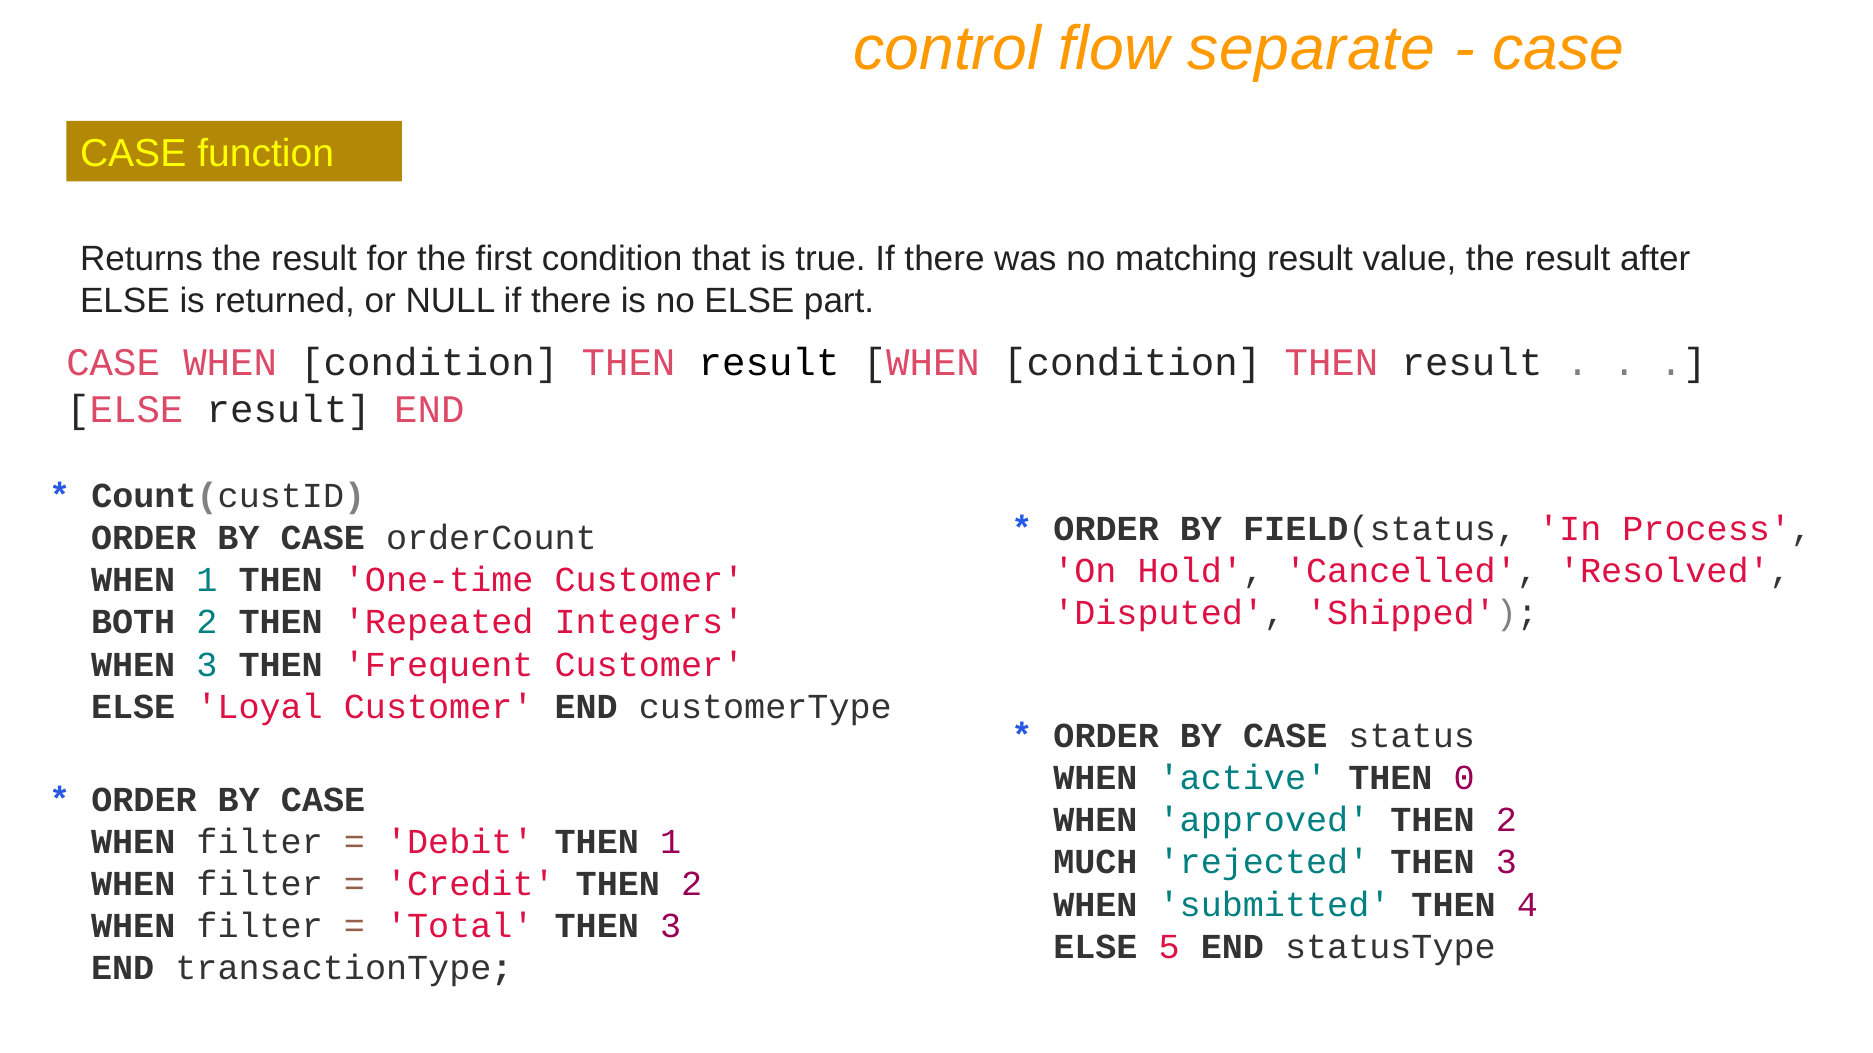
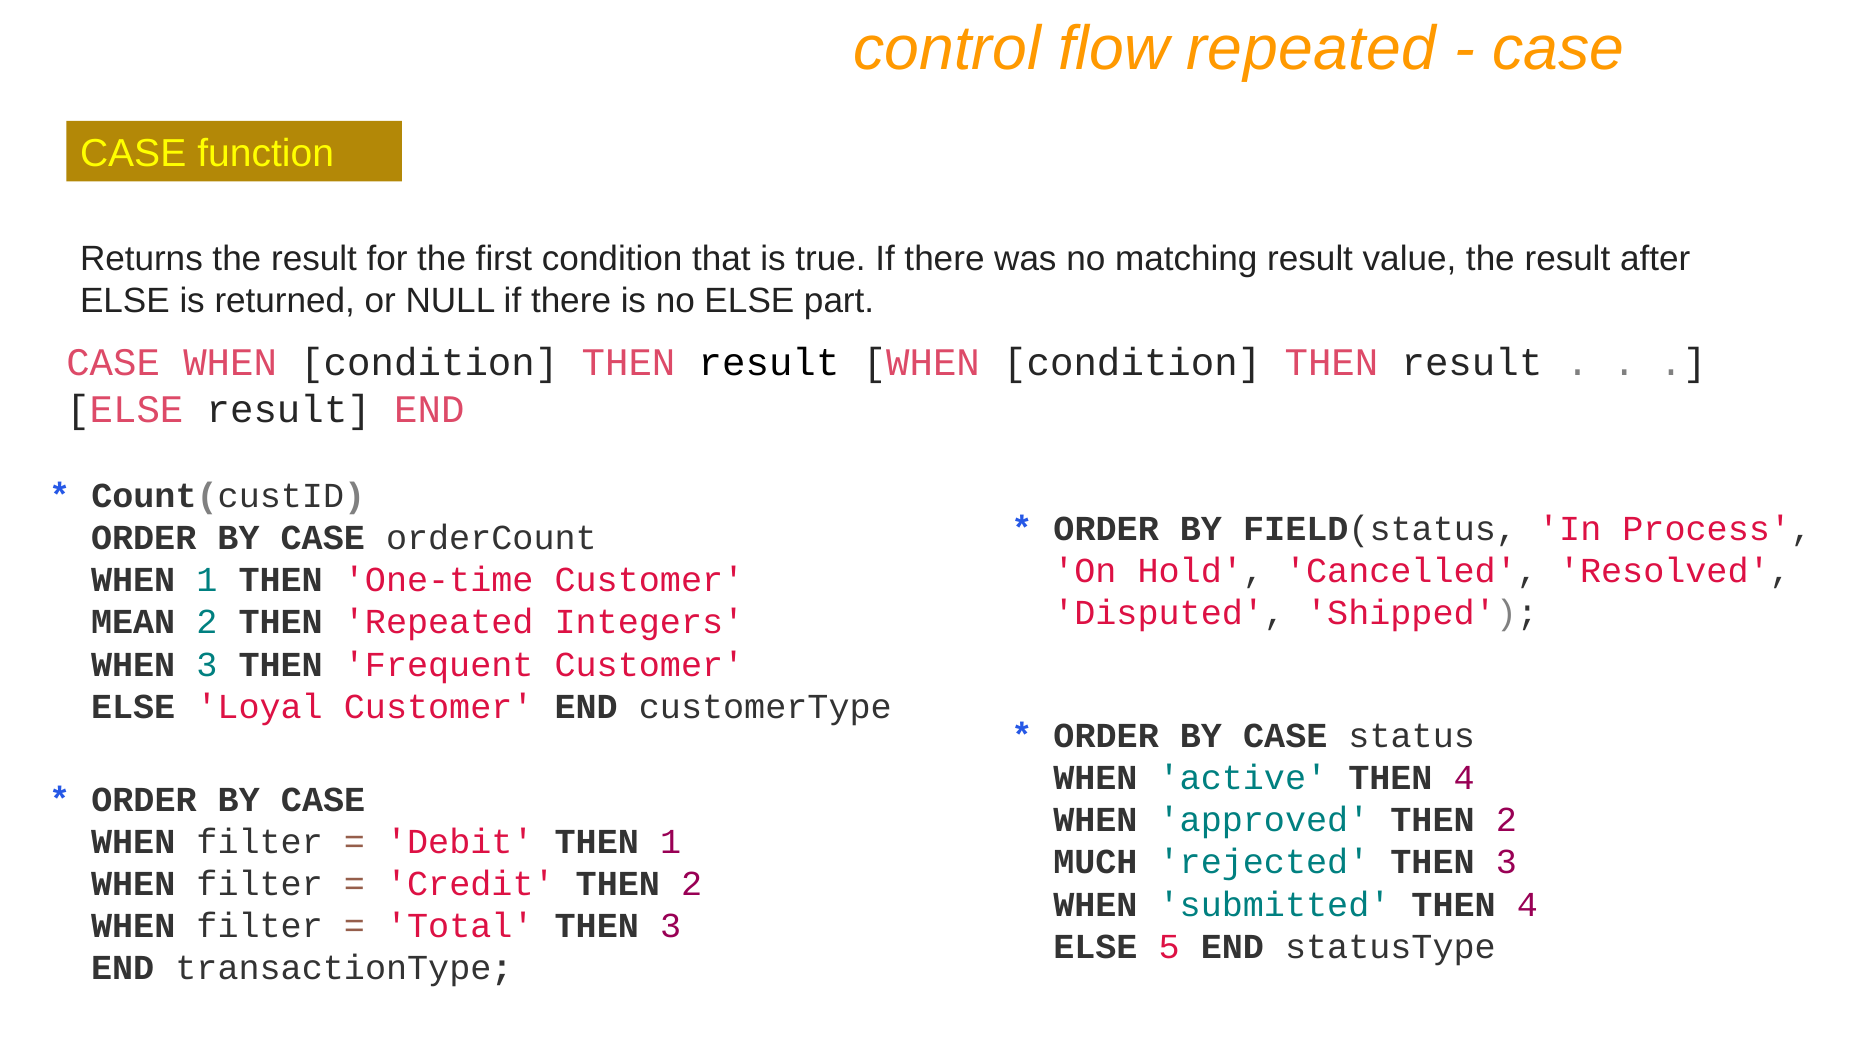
flow separate: separate -> repeated
BOTH: BOTH -> MEAN
active THEN 0: 0 -> 4
